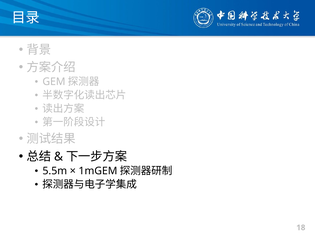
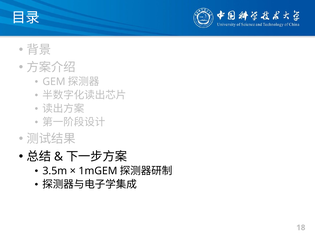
5.5m: 5.5m -> 3.5m
